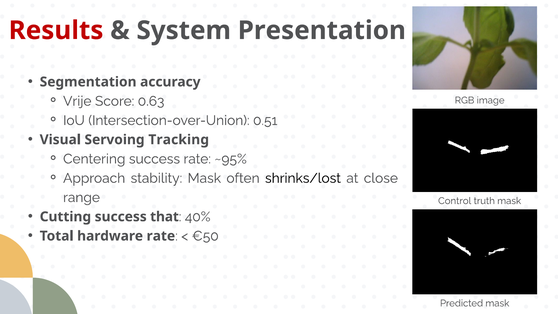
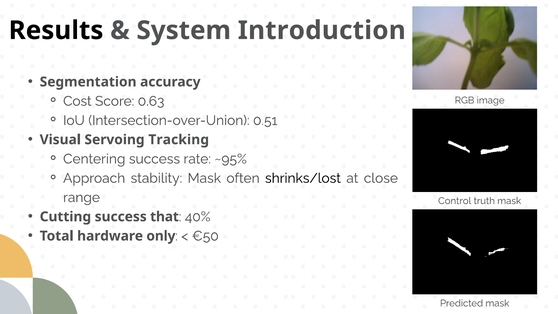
Results colour: red -> black
Presentation: Presentation -> Introduction
Vrije: Vrije -> Cost
hardware rate: rate -> only
